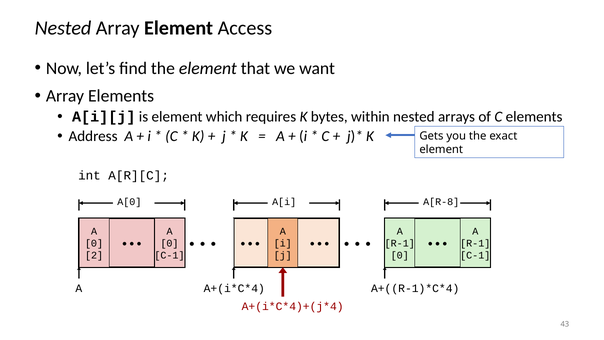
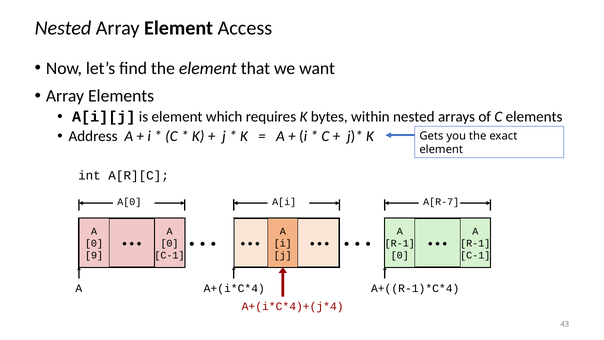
A[R-8: A[R-8 -> A[R-7
2: 2 -> 9
